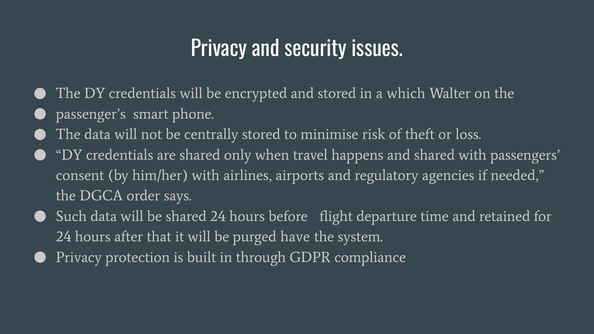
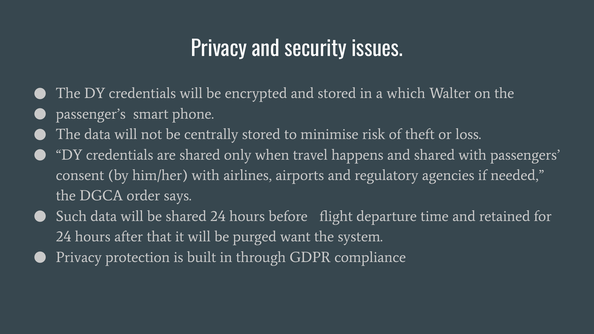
have: have -> want
